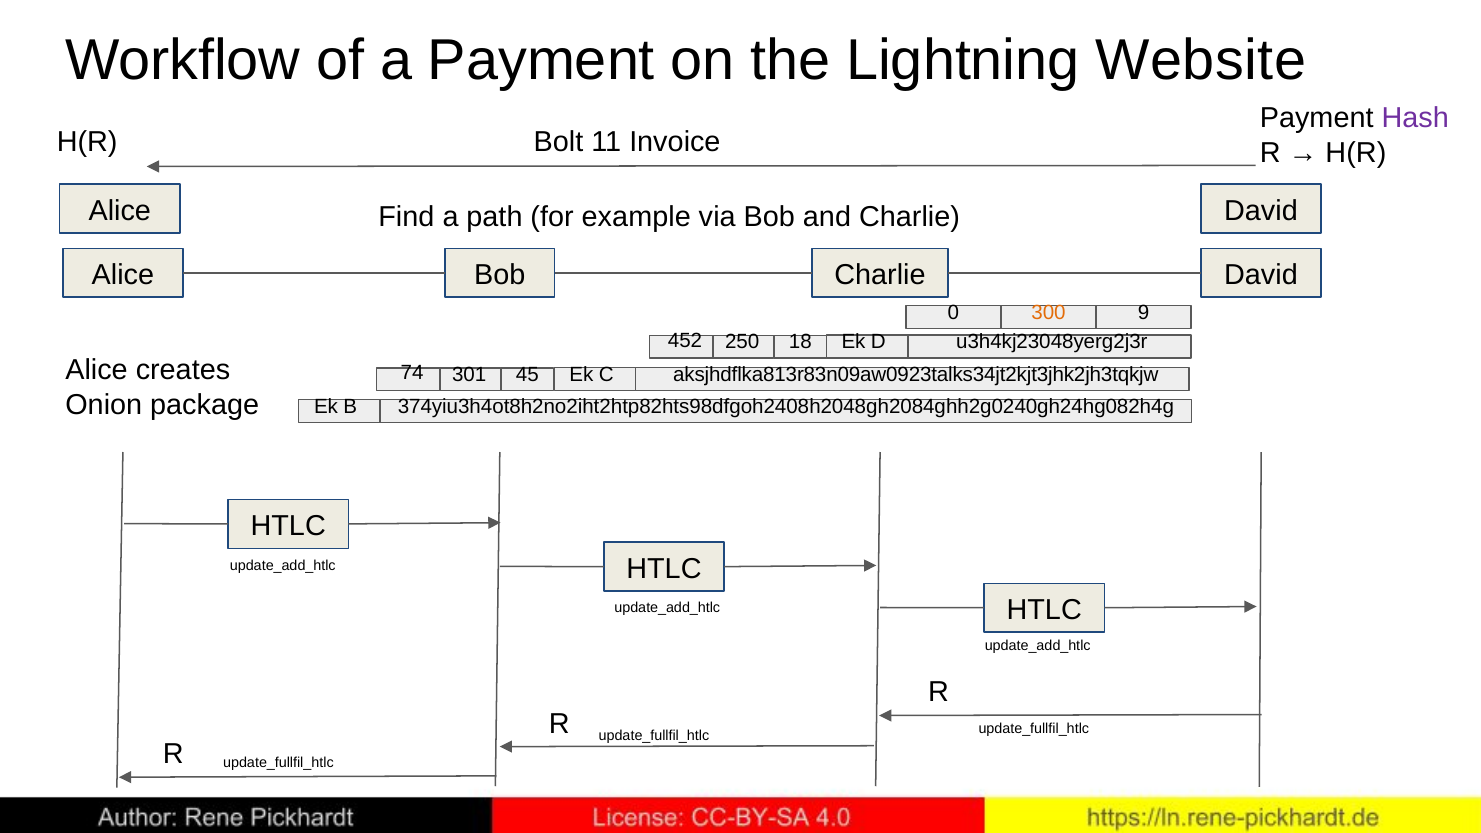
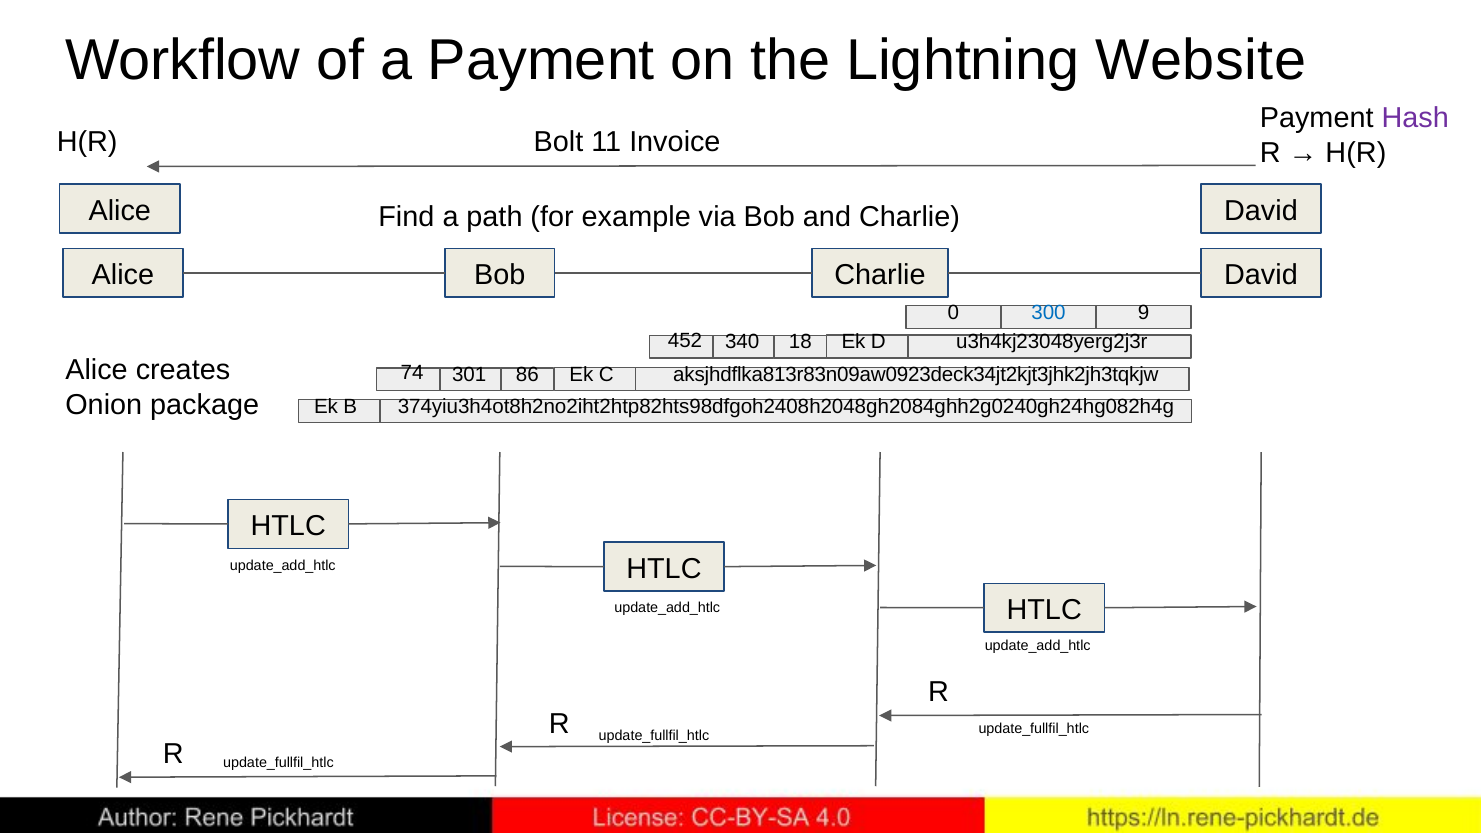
300 colour: orange -> blue
250: 250 -> 340
45: 45 -> 86
aksjhdflka813r83n09aw0923talks34jt2kjt3jhk2jh3tqkjw: aksjhdflka813r83n09aw0923talks34jt2kjt3jhk2jh3tqkjw -> aksjhdflka813r83n09aw0923deck34jt2kjt3jhk2jh3tqkjw
